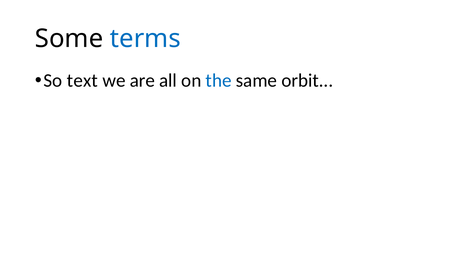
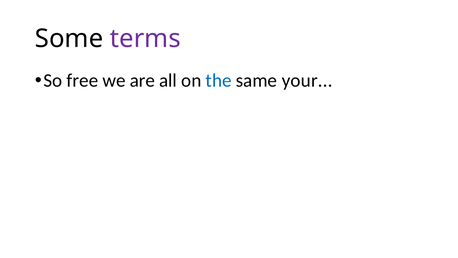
terms colour: blue -> purple
text: text -> free
orbit: orbit -> your
